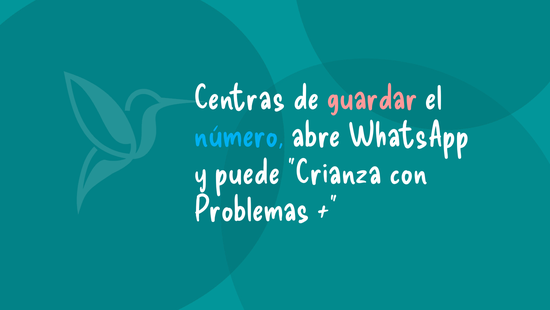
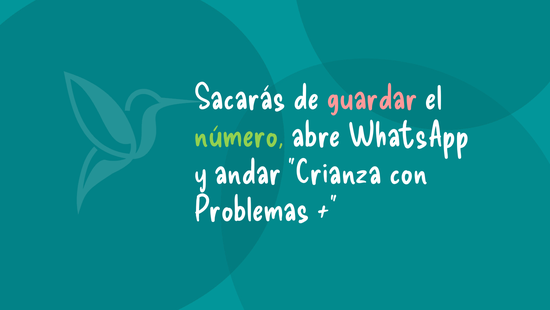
Centras: Centras -> Sacarás
número colour: light blue -> light green
puede: puede -> andar
